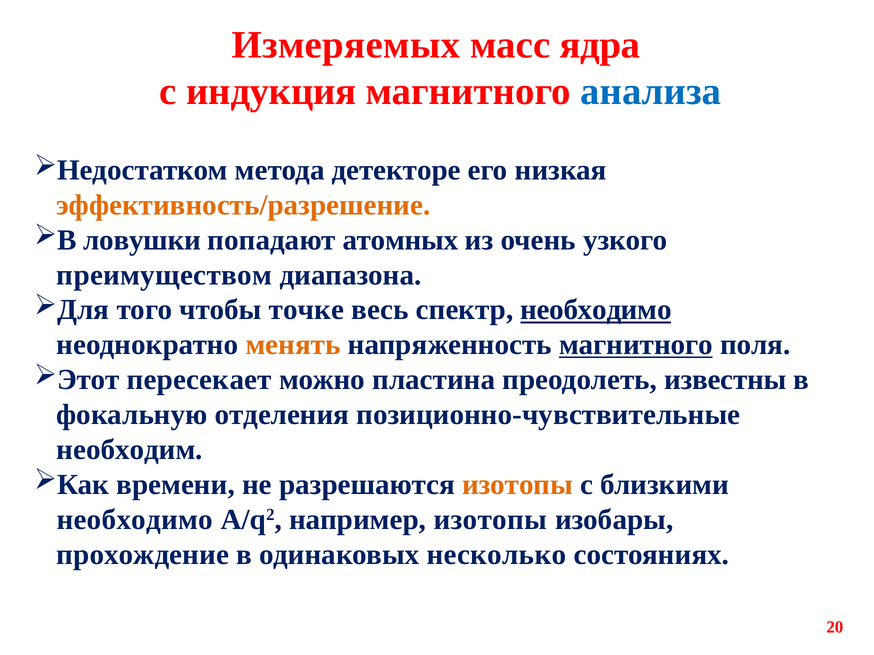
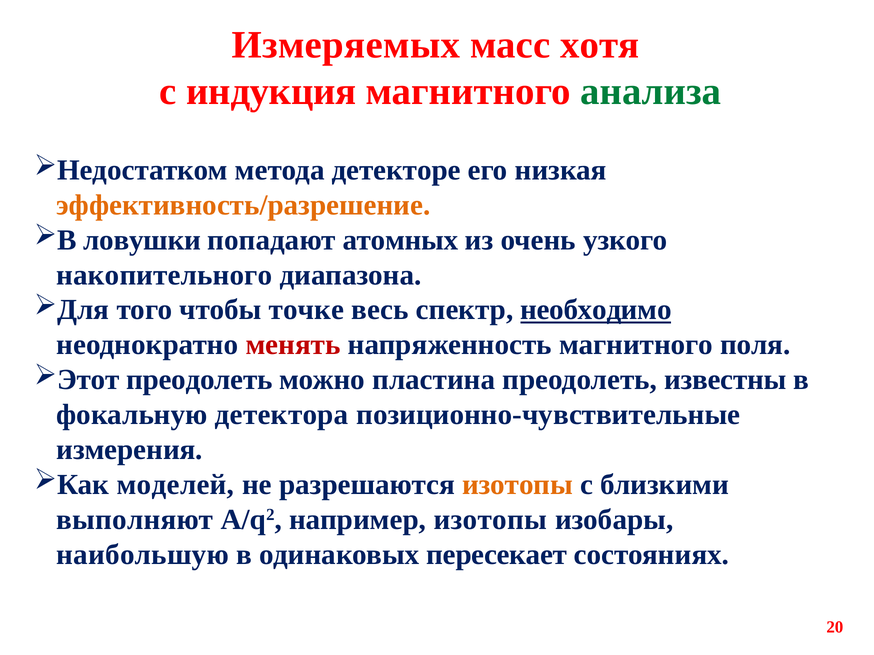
ядра: ядра -> хотя
анализа colour: blue -> green
преимуществом: преимуществом -> накопительного
менять colour: orange -> red
магнитного at (636, 345) underline: present -> none
пересекает at (199, 380): пересекает -> преодолеть
отделения: отделения -> детектора
необходим: необходим -> измерения
времени: времени -> моделей
необходимо at (135, 520): необходимо -> выполняют
прохождение: прохождение -> наибольшую
несколько: несколько -> пересекает
